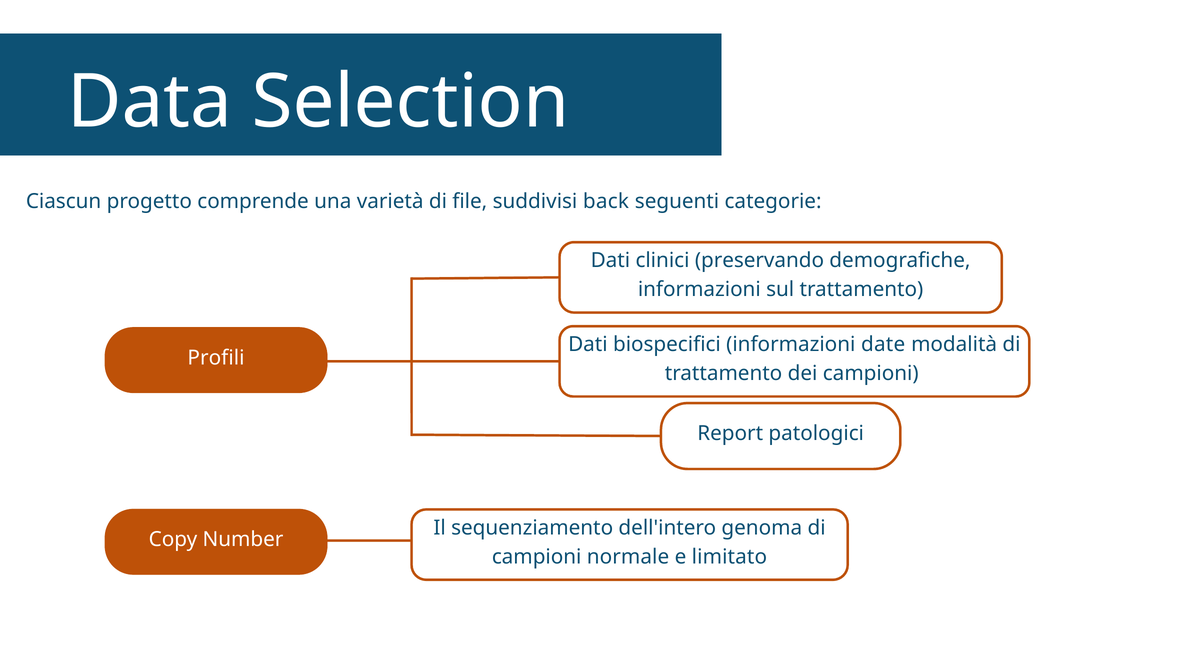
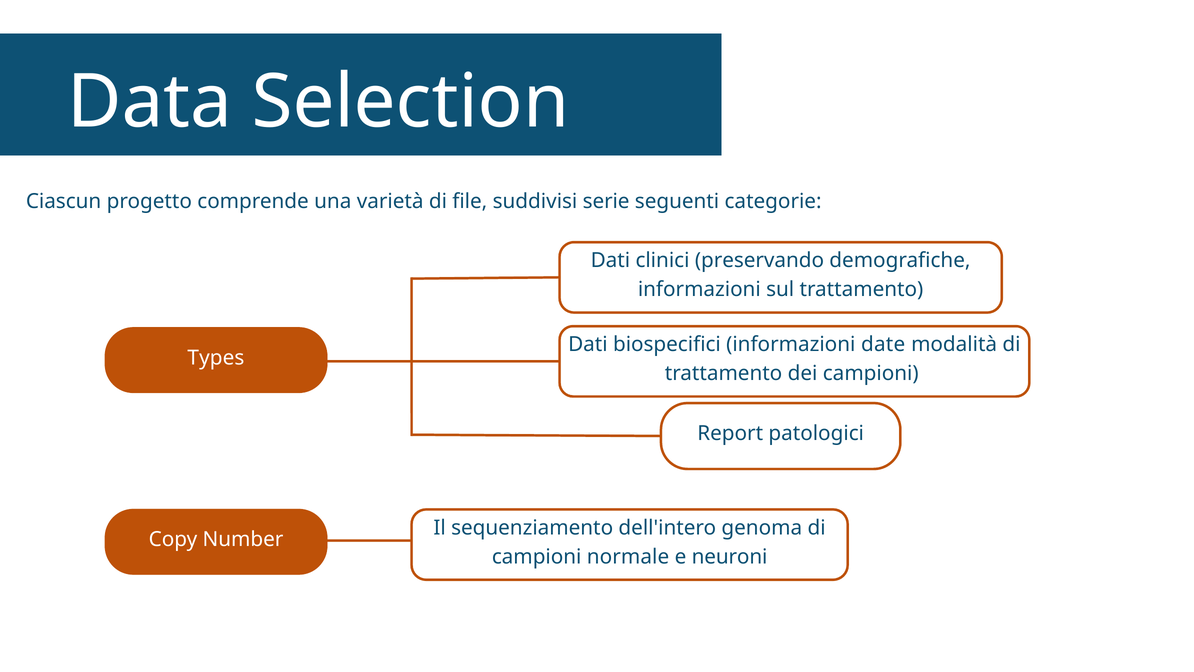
back: back -> serie
Profili: Profili -> Types
limitato: limitato -> neuroni
